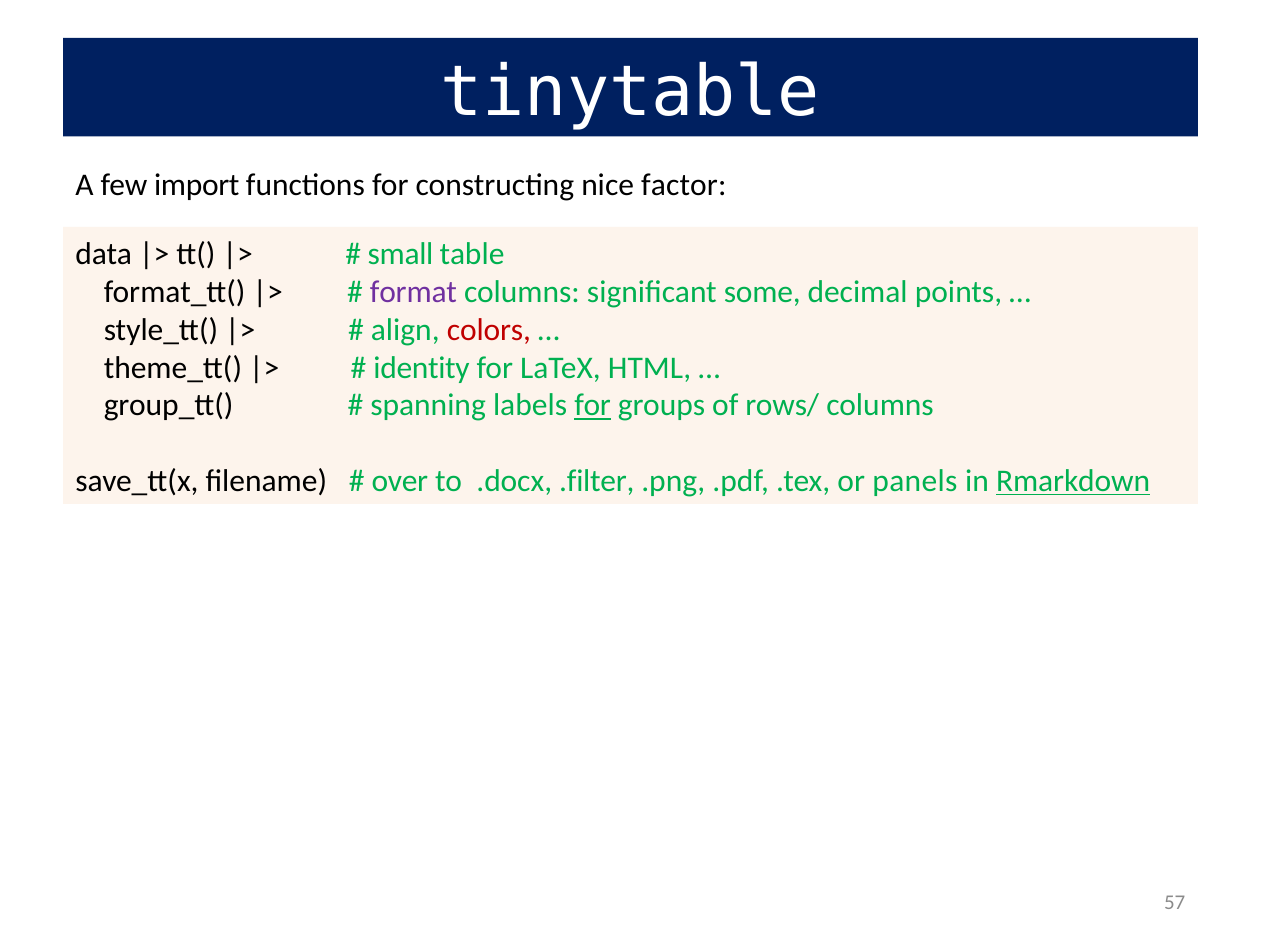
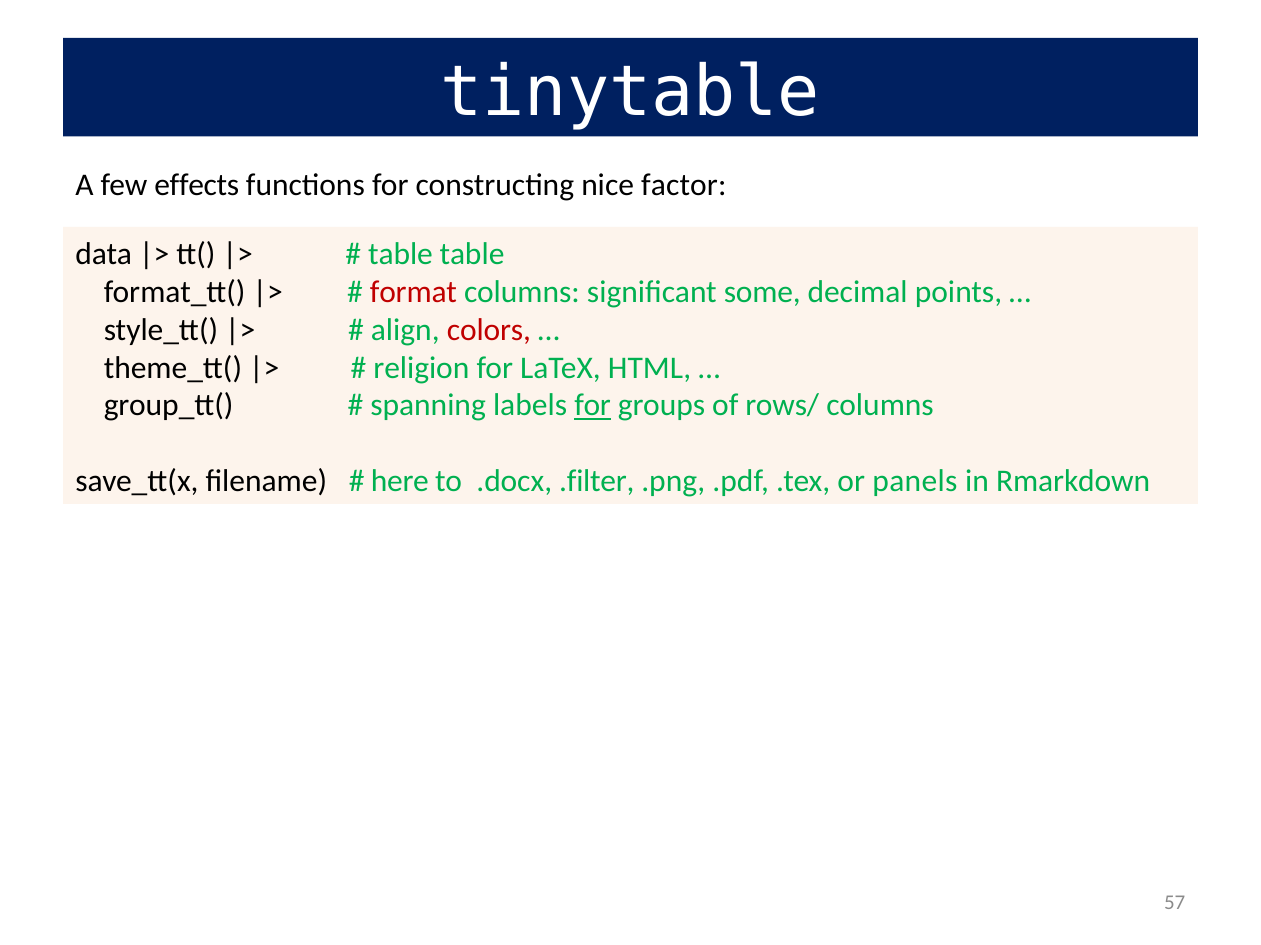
import: import -> effects
small at (401, 254): small -> table
format colour: purple -> red
identity: identity -> religion
over: over -> here
Rmarkdown underline: present -> none
